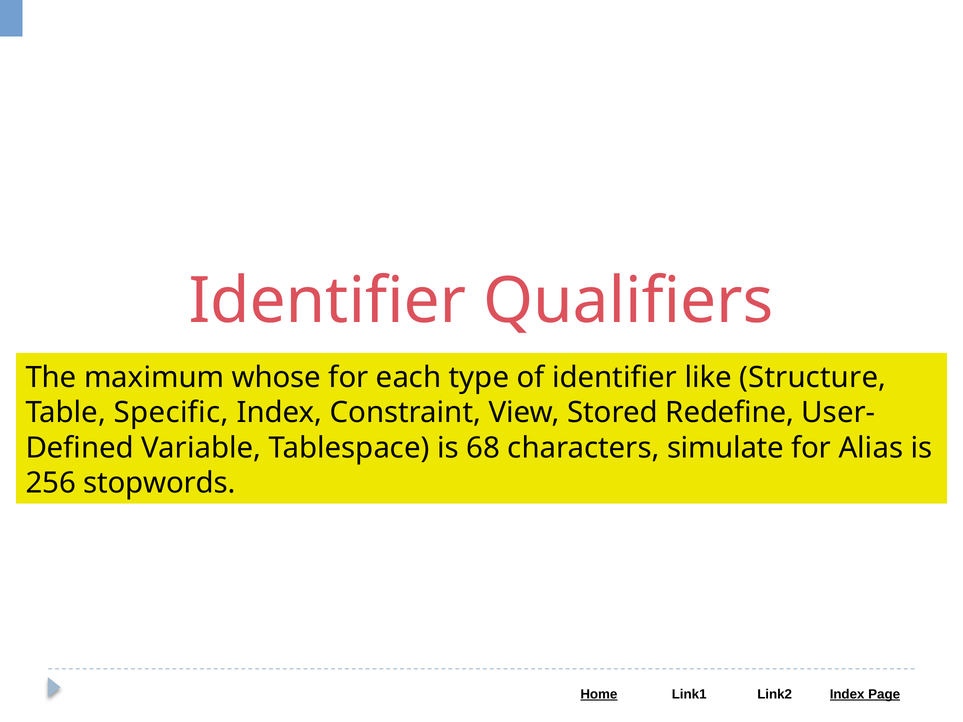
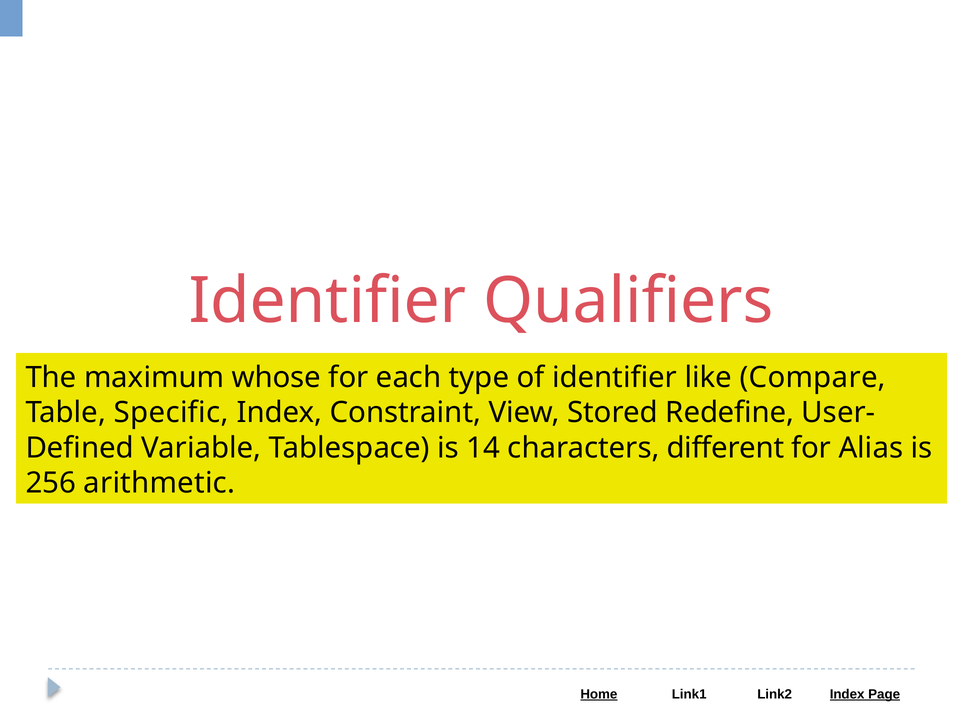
Structure: Structure -> Compare
68: 68 -> 14
simulate: simulate -> different
stopwords: stopwords -> arithmetic
